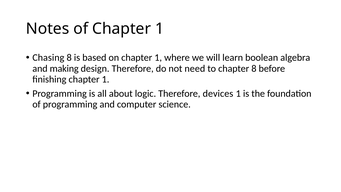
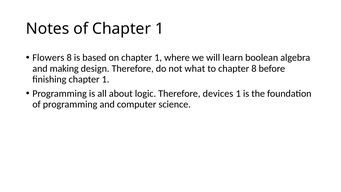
Chasing: Chasing -> Flowers
need: need -> what
